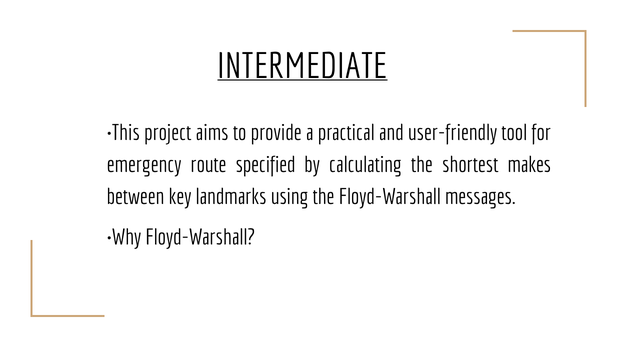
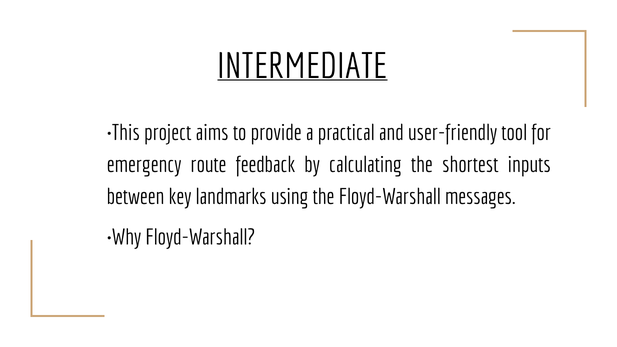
specified: specified -> feedback
makes: makes -> inputs
